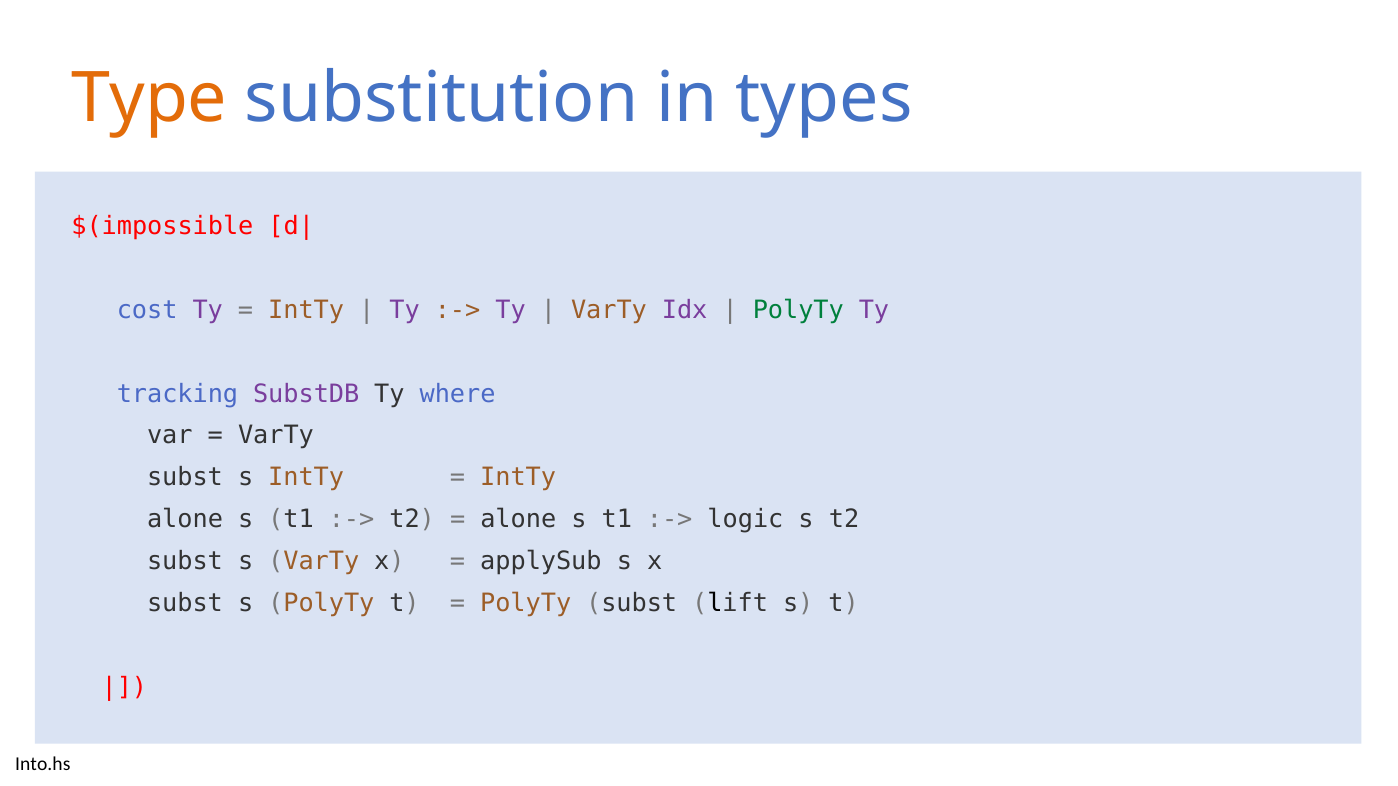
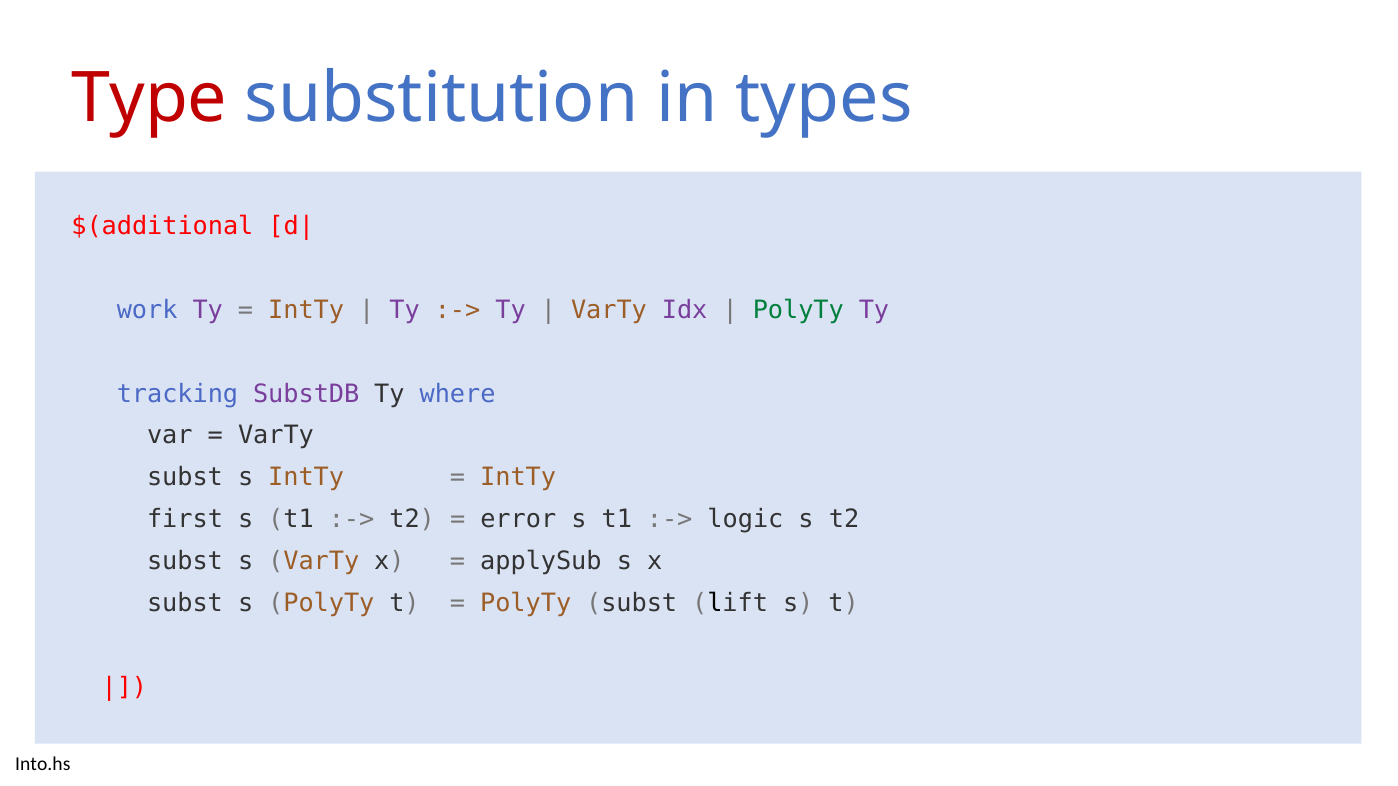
Type colour: orange -> red
$(impossible: $(impossible -> $(additional
cost: cost -> work
alone at (185, 520): alone -> first
alone at (518, 520): alone -> error
